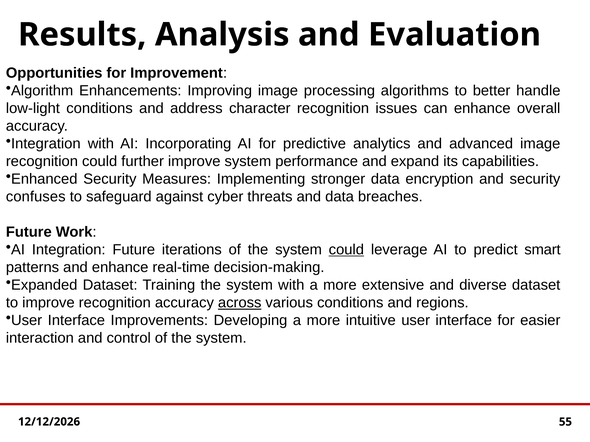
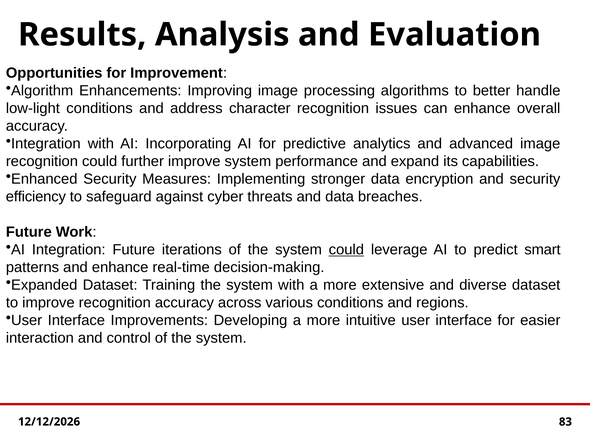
confuses: confuses -> efficiency
across underline: present -> none
55: 55 -> 83
